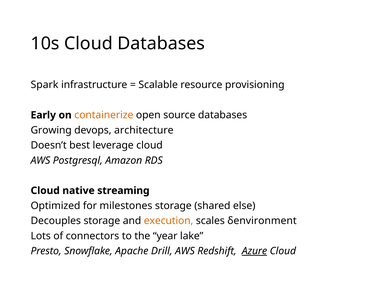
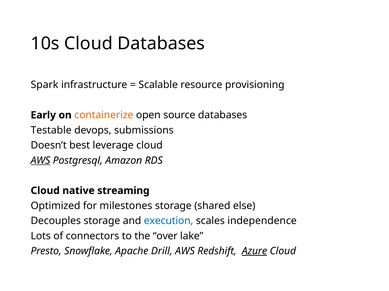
Growing: Growing -> Testable
architecture: architecture -> submissions
AWS at (40, 161) underline: none -> present
execution colour: orange -> blue
δenvironment: δenvironment -> independence
year: year -> over
